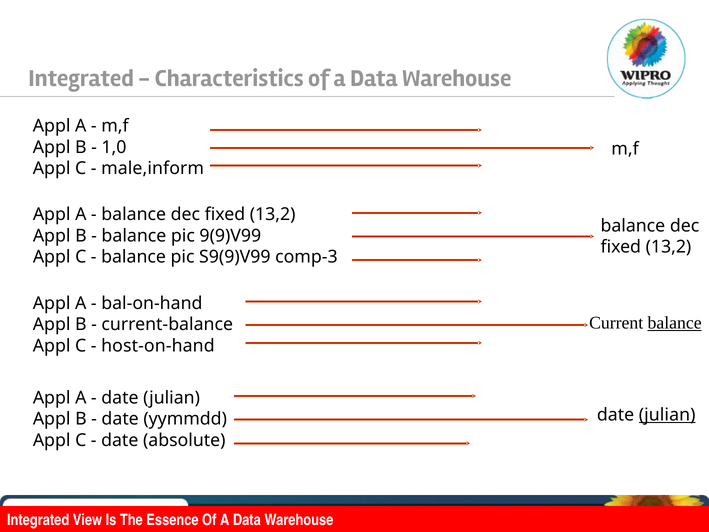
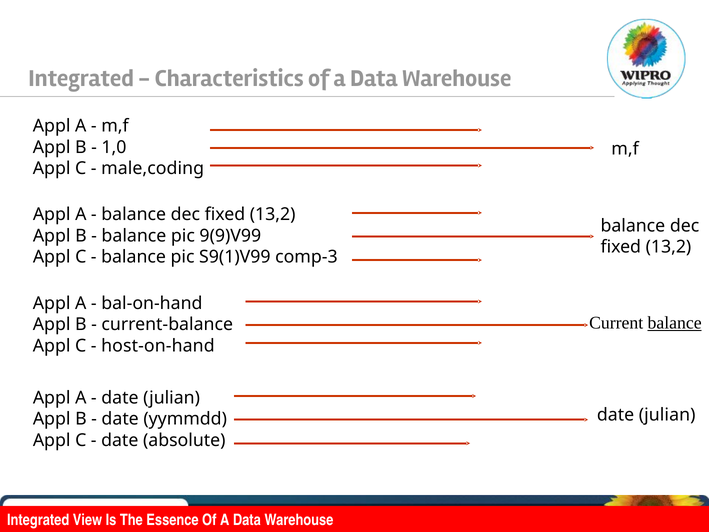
male,inform: male,inform -> male,coding
S9(9)V99: S9(9)V99 -> S9(1)V99
julian at (667, 415) underline: present -> none
